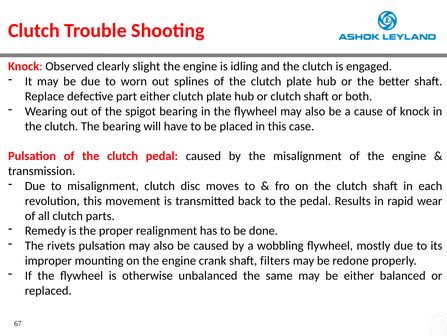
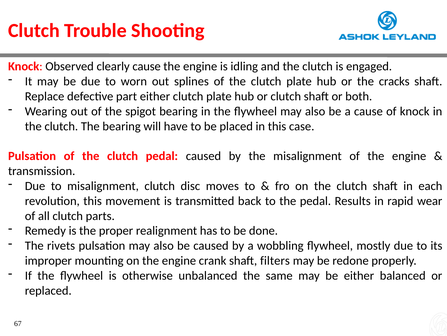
clearly slight: slight -> cause
better: better -> cracks
